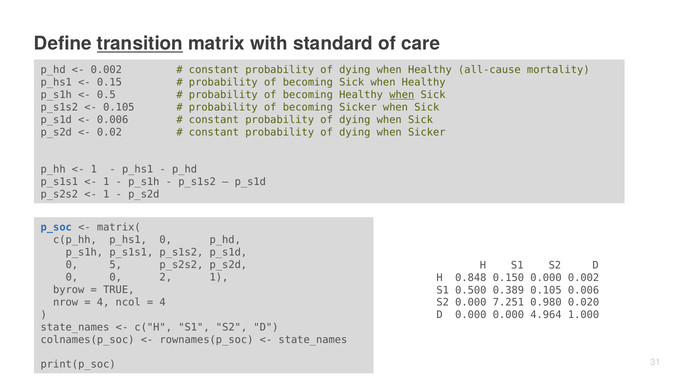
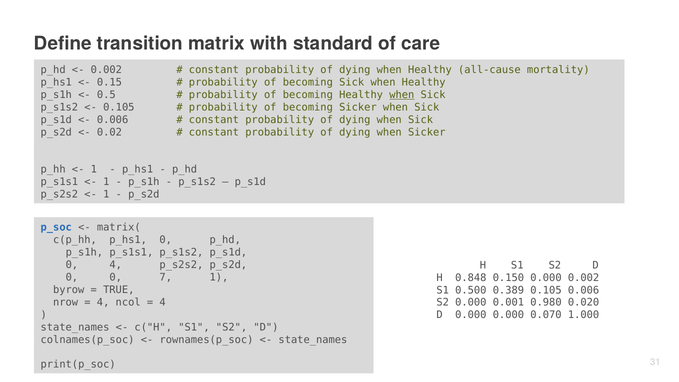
transition underline: present -> none
0 5: 5 -> 4
2: 2 -> 7
7.251: 7.251 -> 0.001
4.964: 4.964 -> 0.070
